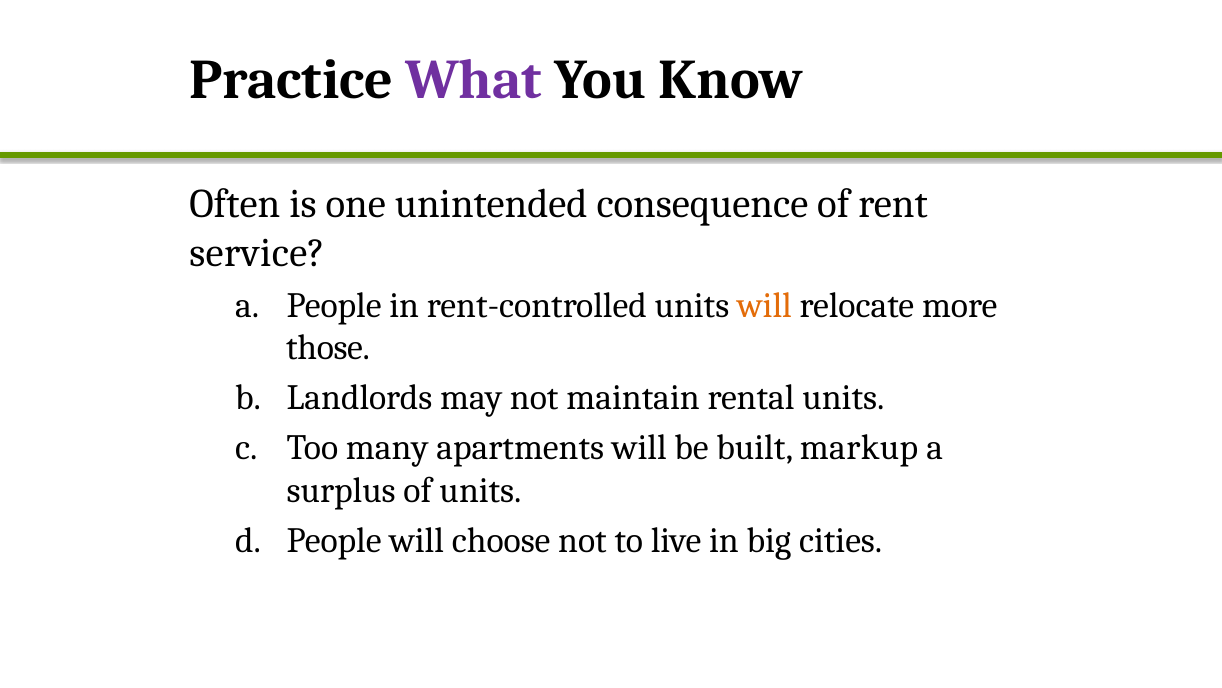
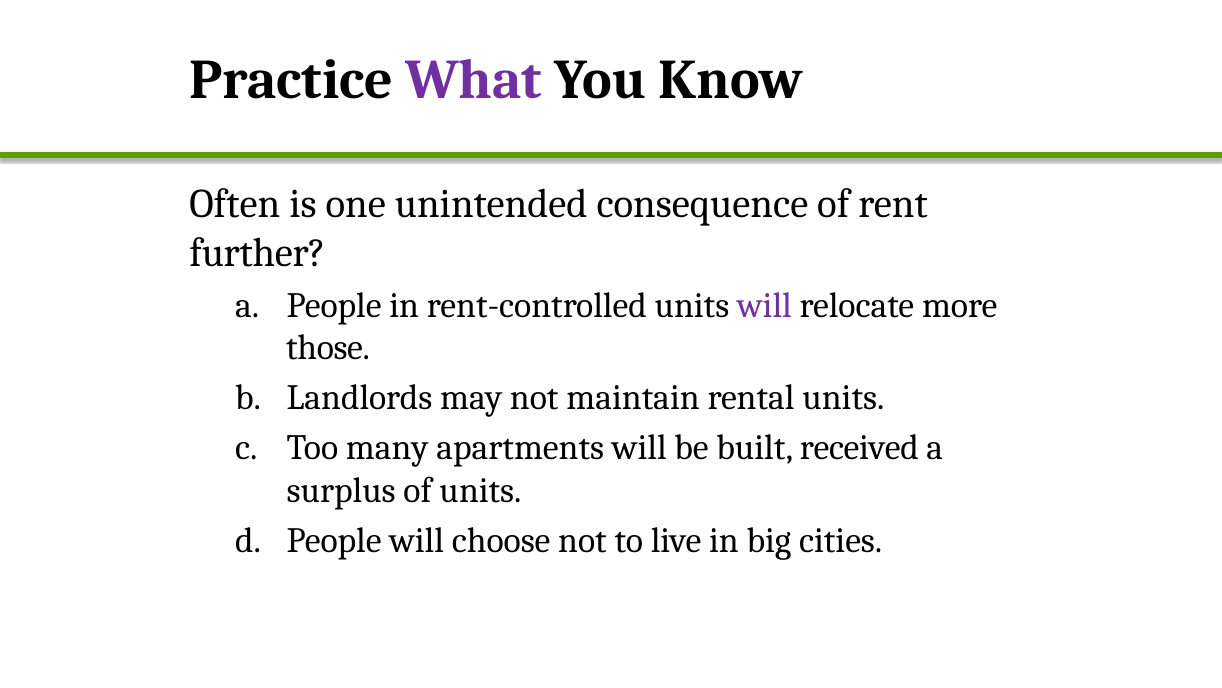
service: service -> further
will at (764, 305) colour: orange -> purple
markup: markup -> received
